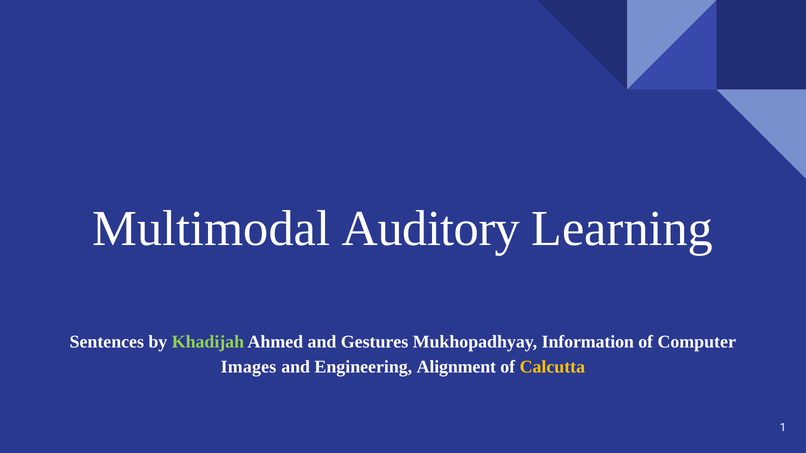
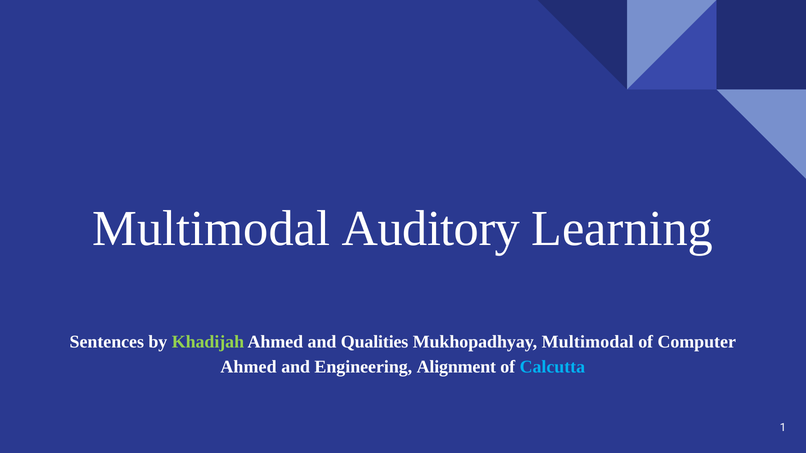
Gestures: Gestures -> Qualities
Mukhopadhyay Information: Information -> Multimodal
Images at (249, 367): Images -> Ahmed
Calcutta colour: yellow -> light blue
